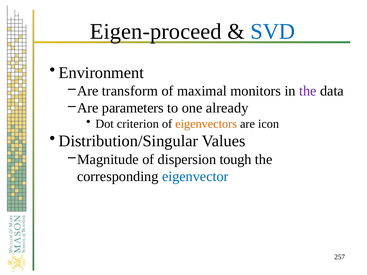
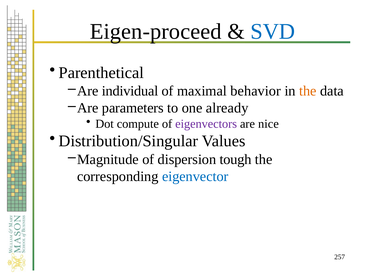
Environment: Environment -> Parenthetical
transform: transform -> individual
monitors: monitors -> behavior
the at (308, 91) colour: purple -> orange
criterion: criterion -> compute
eigenvectors colour: orange -> purple
icon: icon -> nice
